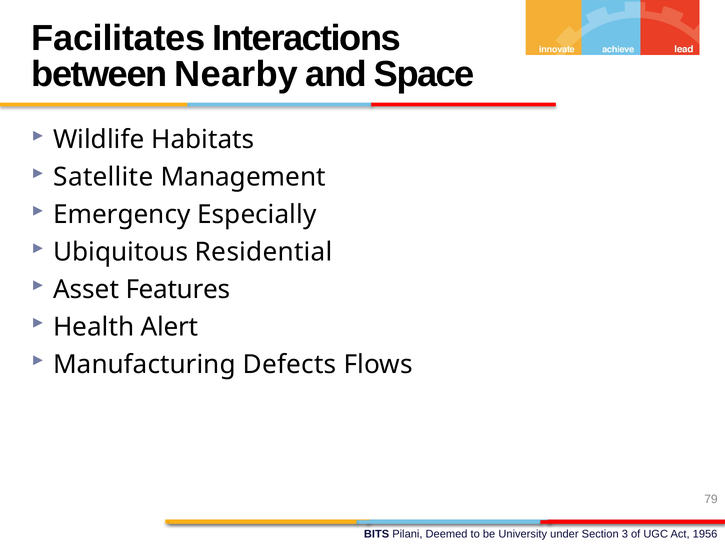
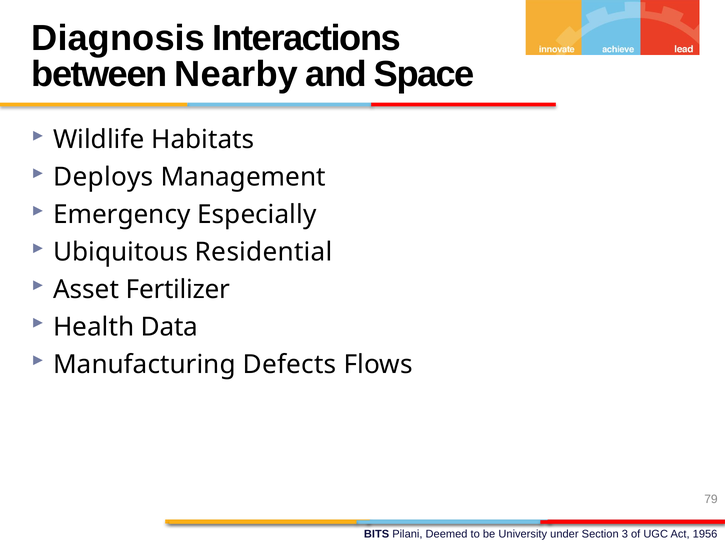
Facilitates: Facilitates -> Diagnosis
Satellite: Satellite -> Deploys
Features: Features -> Fertilizer
Alert: Alert -> Data
